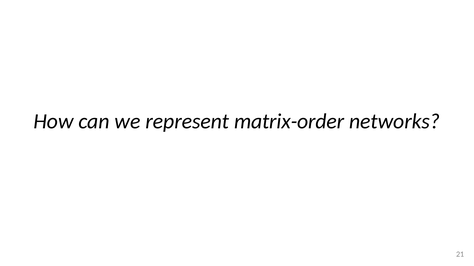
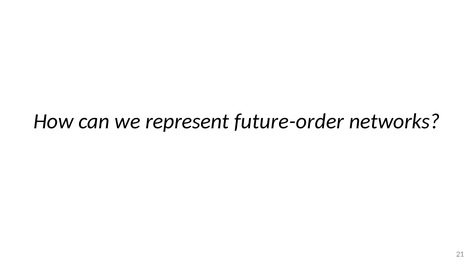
matrix-order: matrix-order -> future-order
